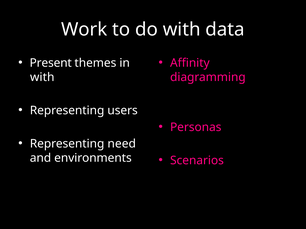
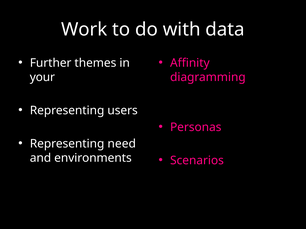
Present: Present -> Further
with at (42, 77): with -> your
